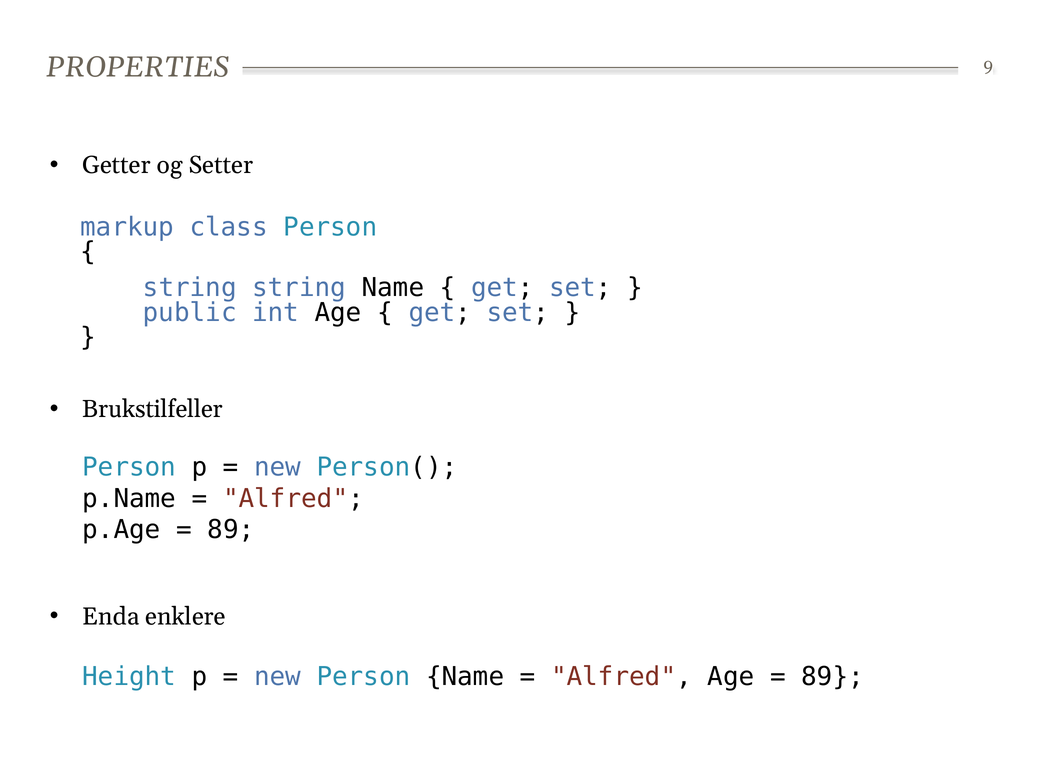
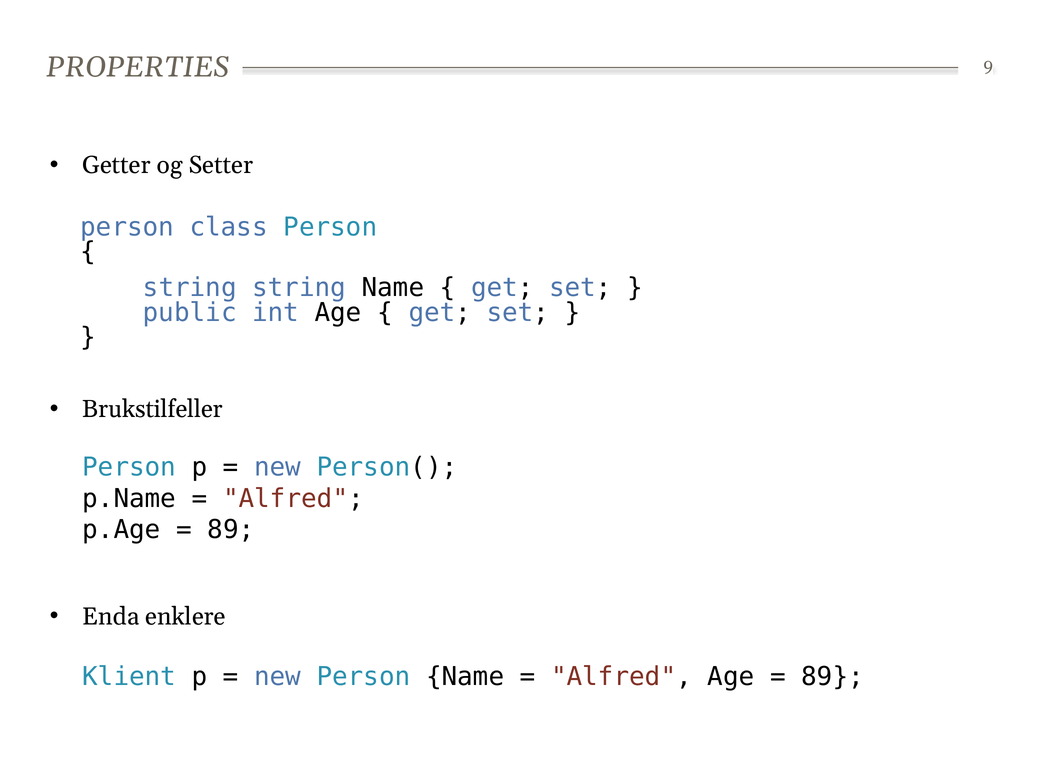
markup at (127, 227): markup -> person
Height: Height -> Klient
